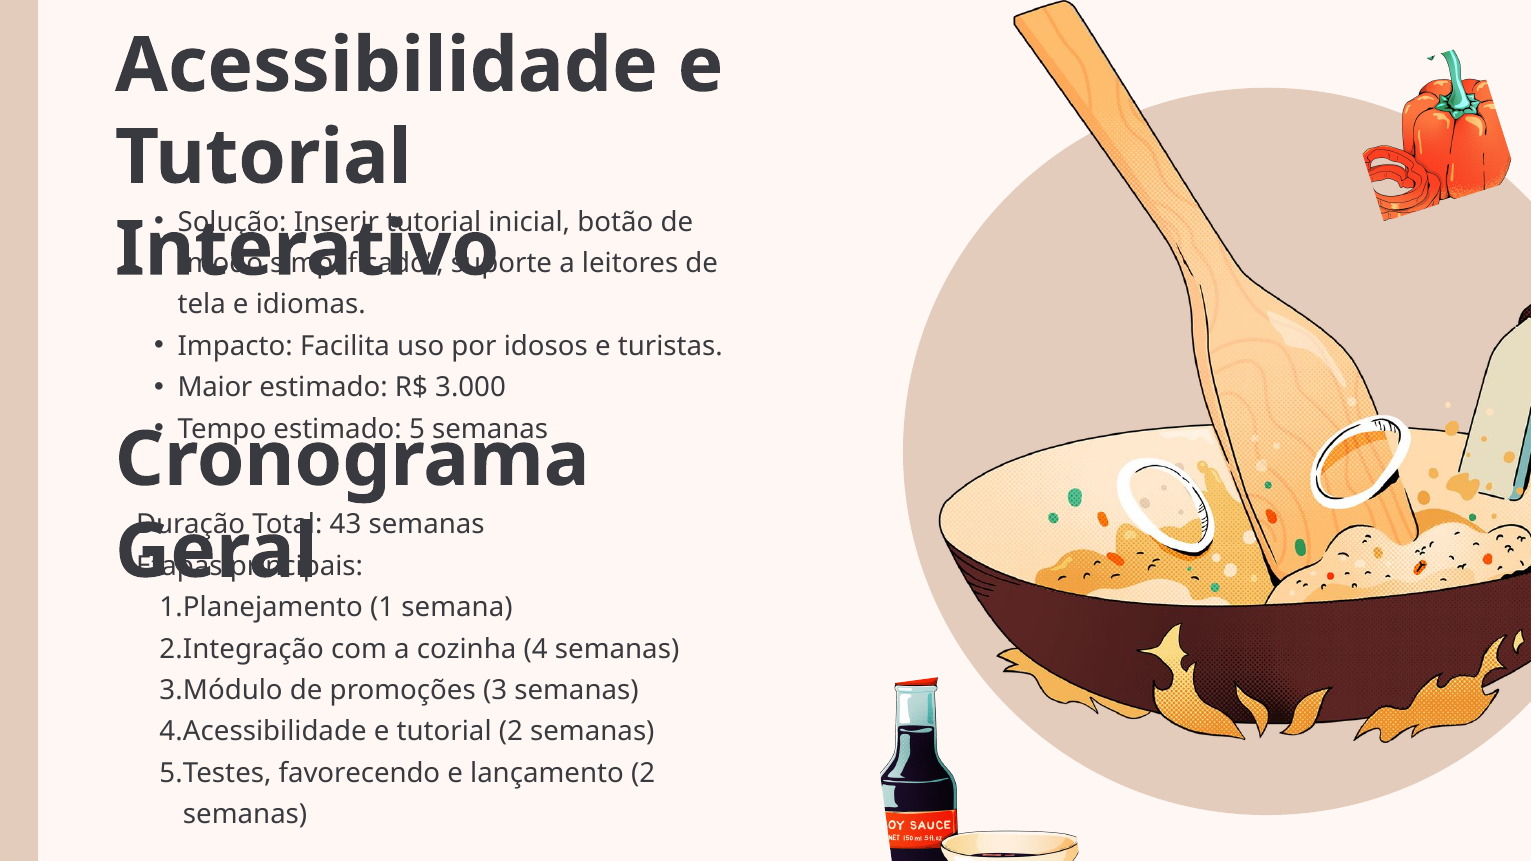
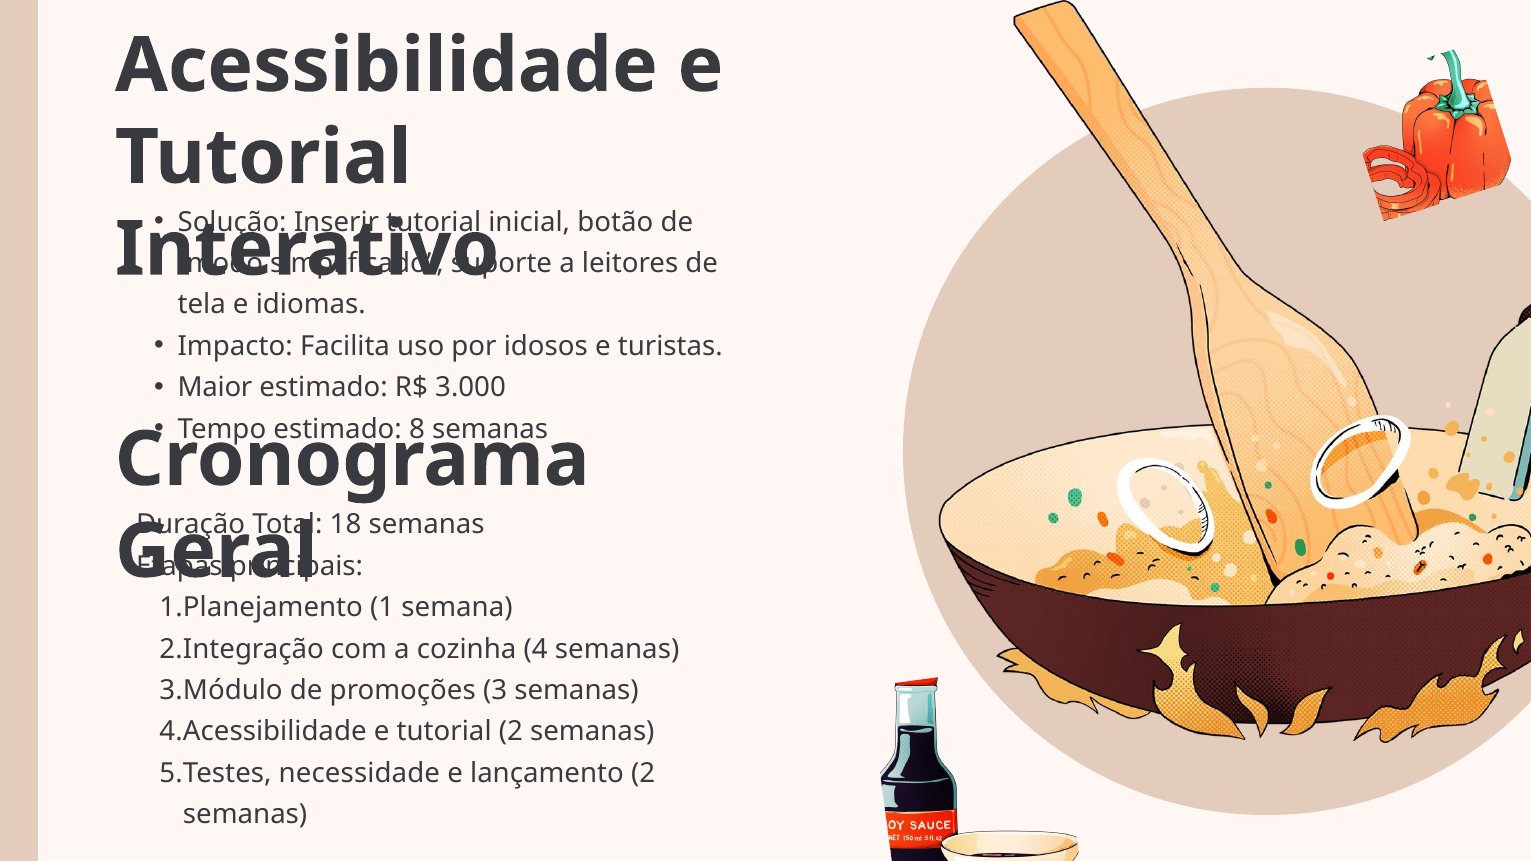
5: 5 -> 8
43: 43 -> 18
favorecendo: favorecendo -> necessidade
